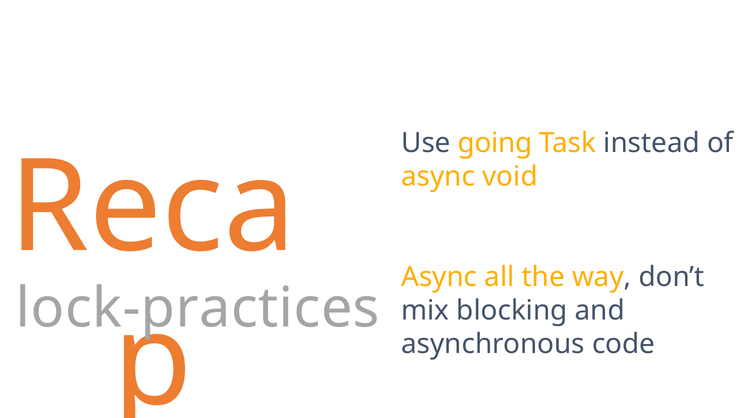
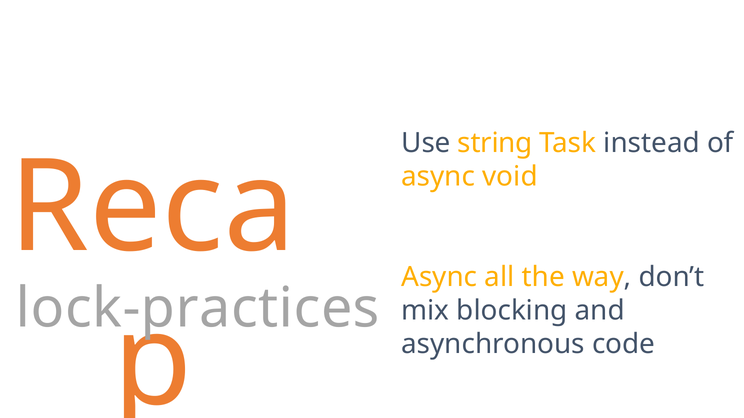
going: going -> string
